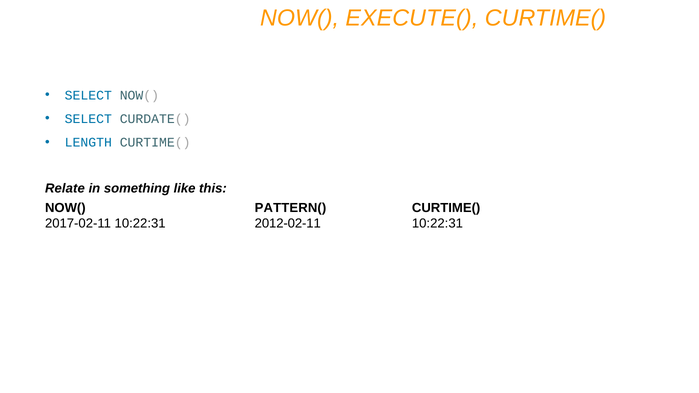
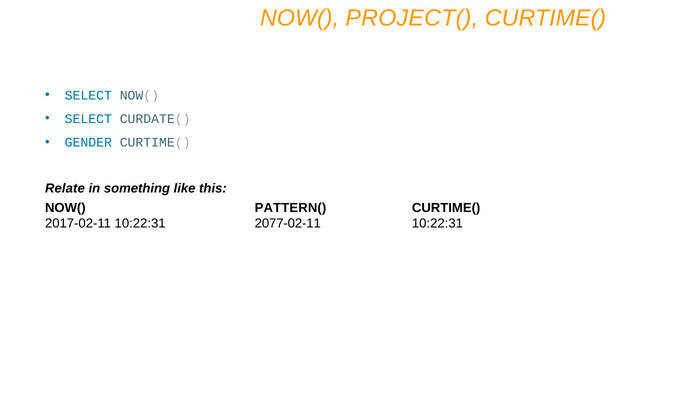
EXECUTE(: EXECUTE( -> PROJECT(
LENGTH: LENGTH -> GENDER
2012-02-11: 2012-02-11 -> 2077-02-11
